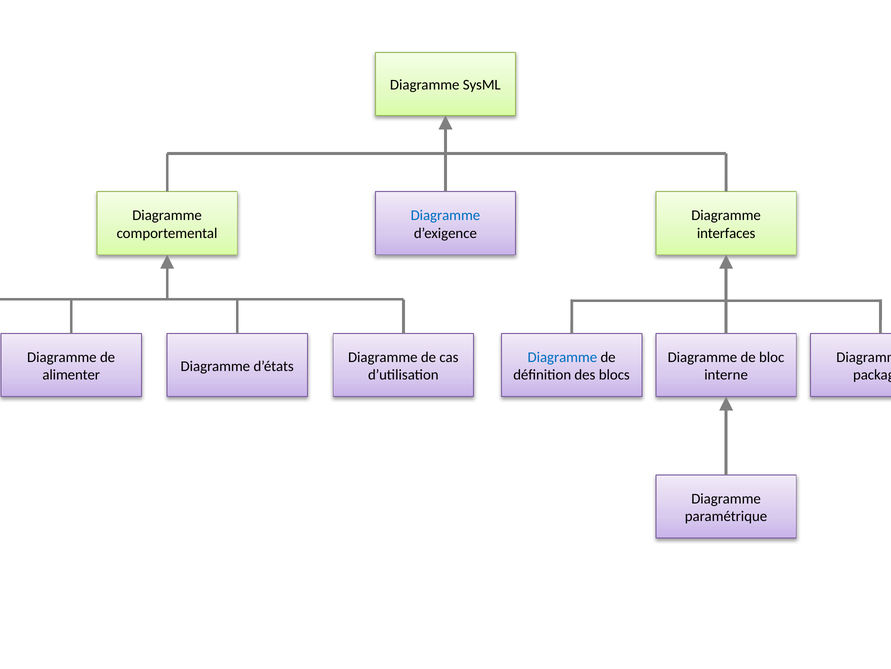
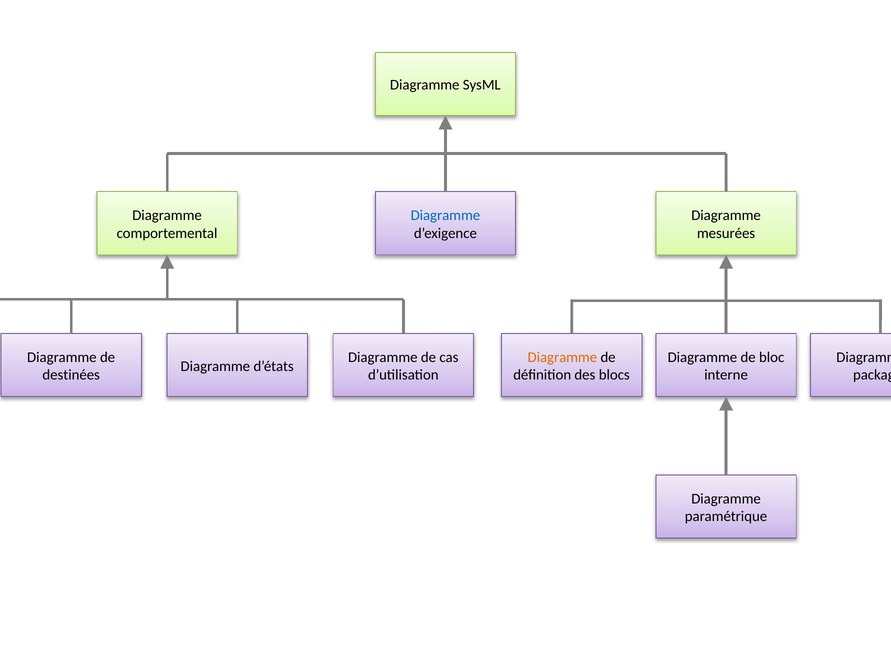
interfaces: interfaces -> mesurées
Diagramme at (562, 357) colour: blue -> orange
alimenter: alimenter -> destinées
